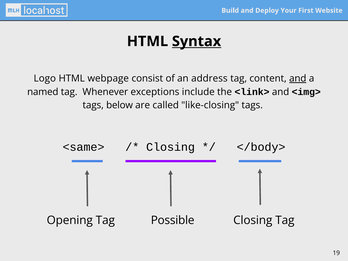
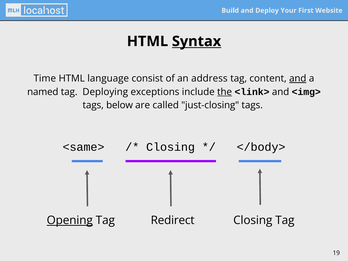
Logo: Logo -> Time
webpage: webpage -> language
Whenever: Whenever -> Deploying
the underline: none -> present
like-closing: like-closing -> just-closing
Opening underline: none -> present
Possible: Possible -> Redirect
